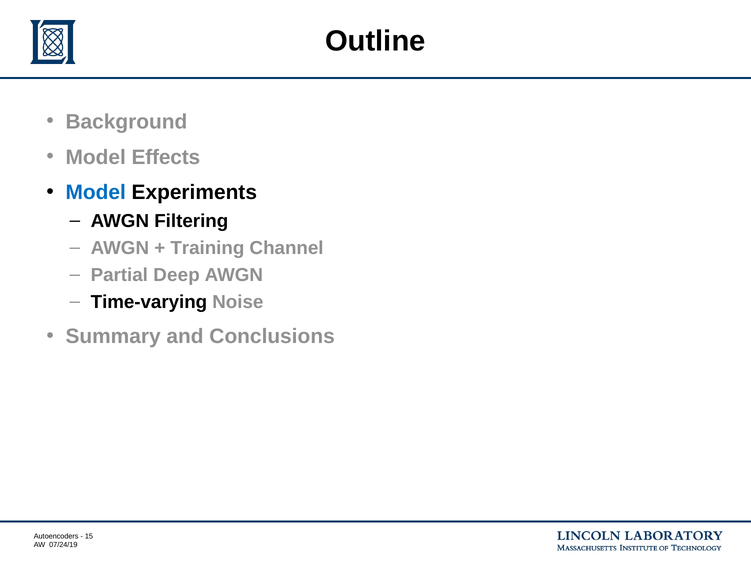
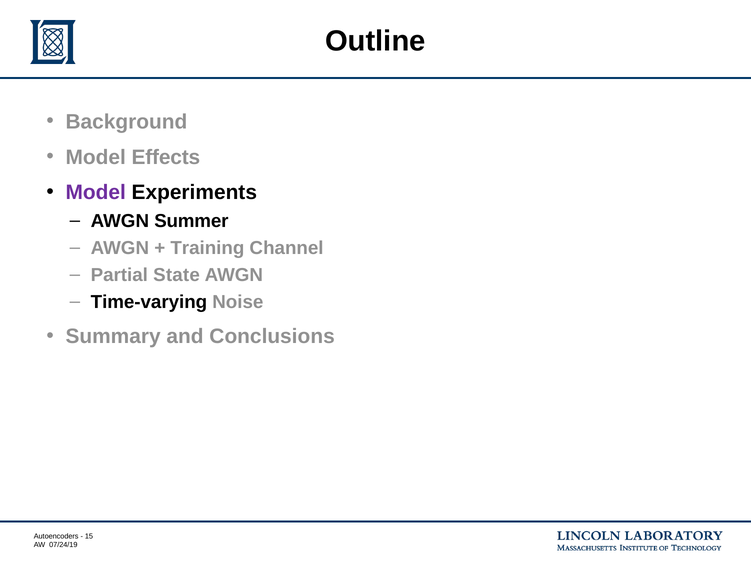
Model at (96, 193) colour: blue -> purple
Filtering: Filtering -> Summer
Deep: Deep -> State
